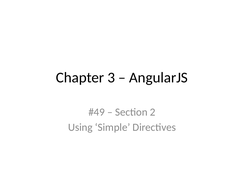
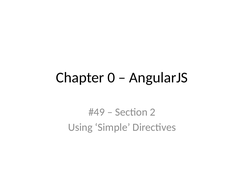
3: 3 -> 0
